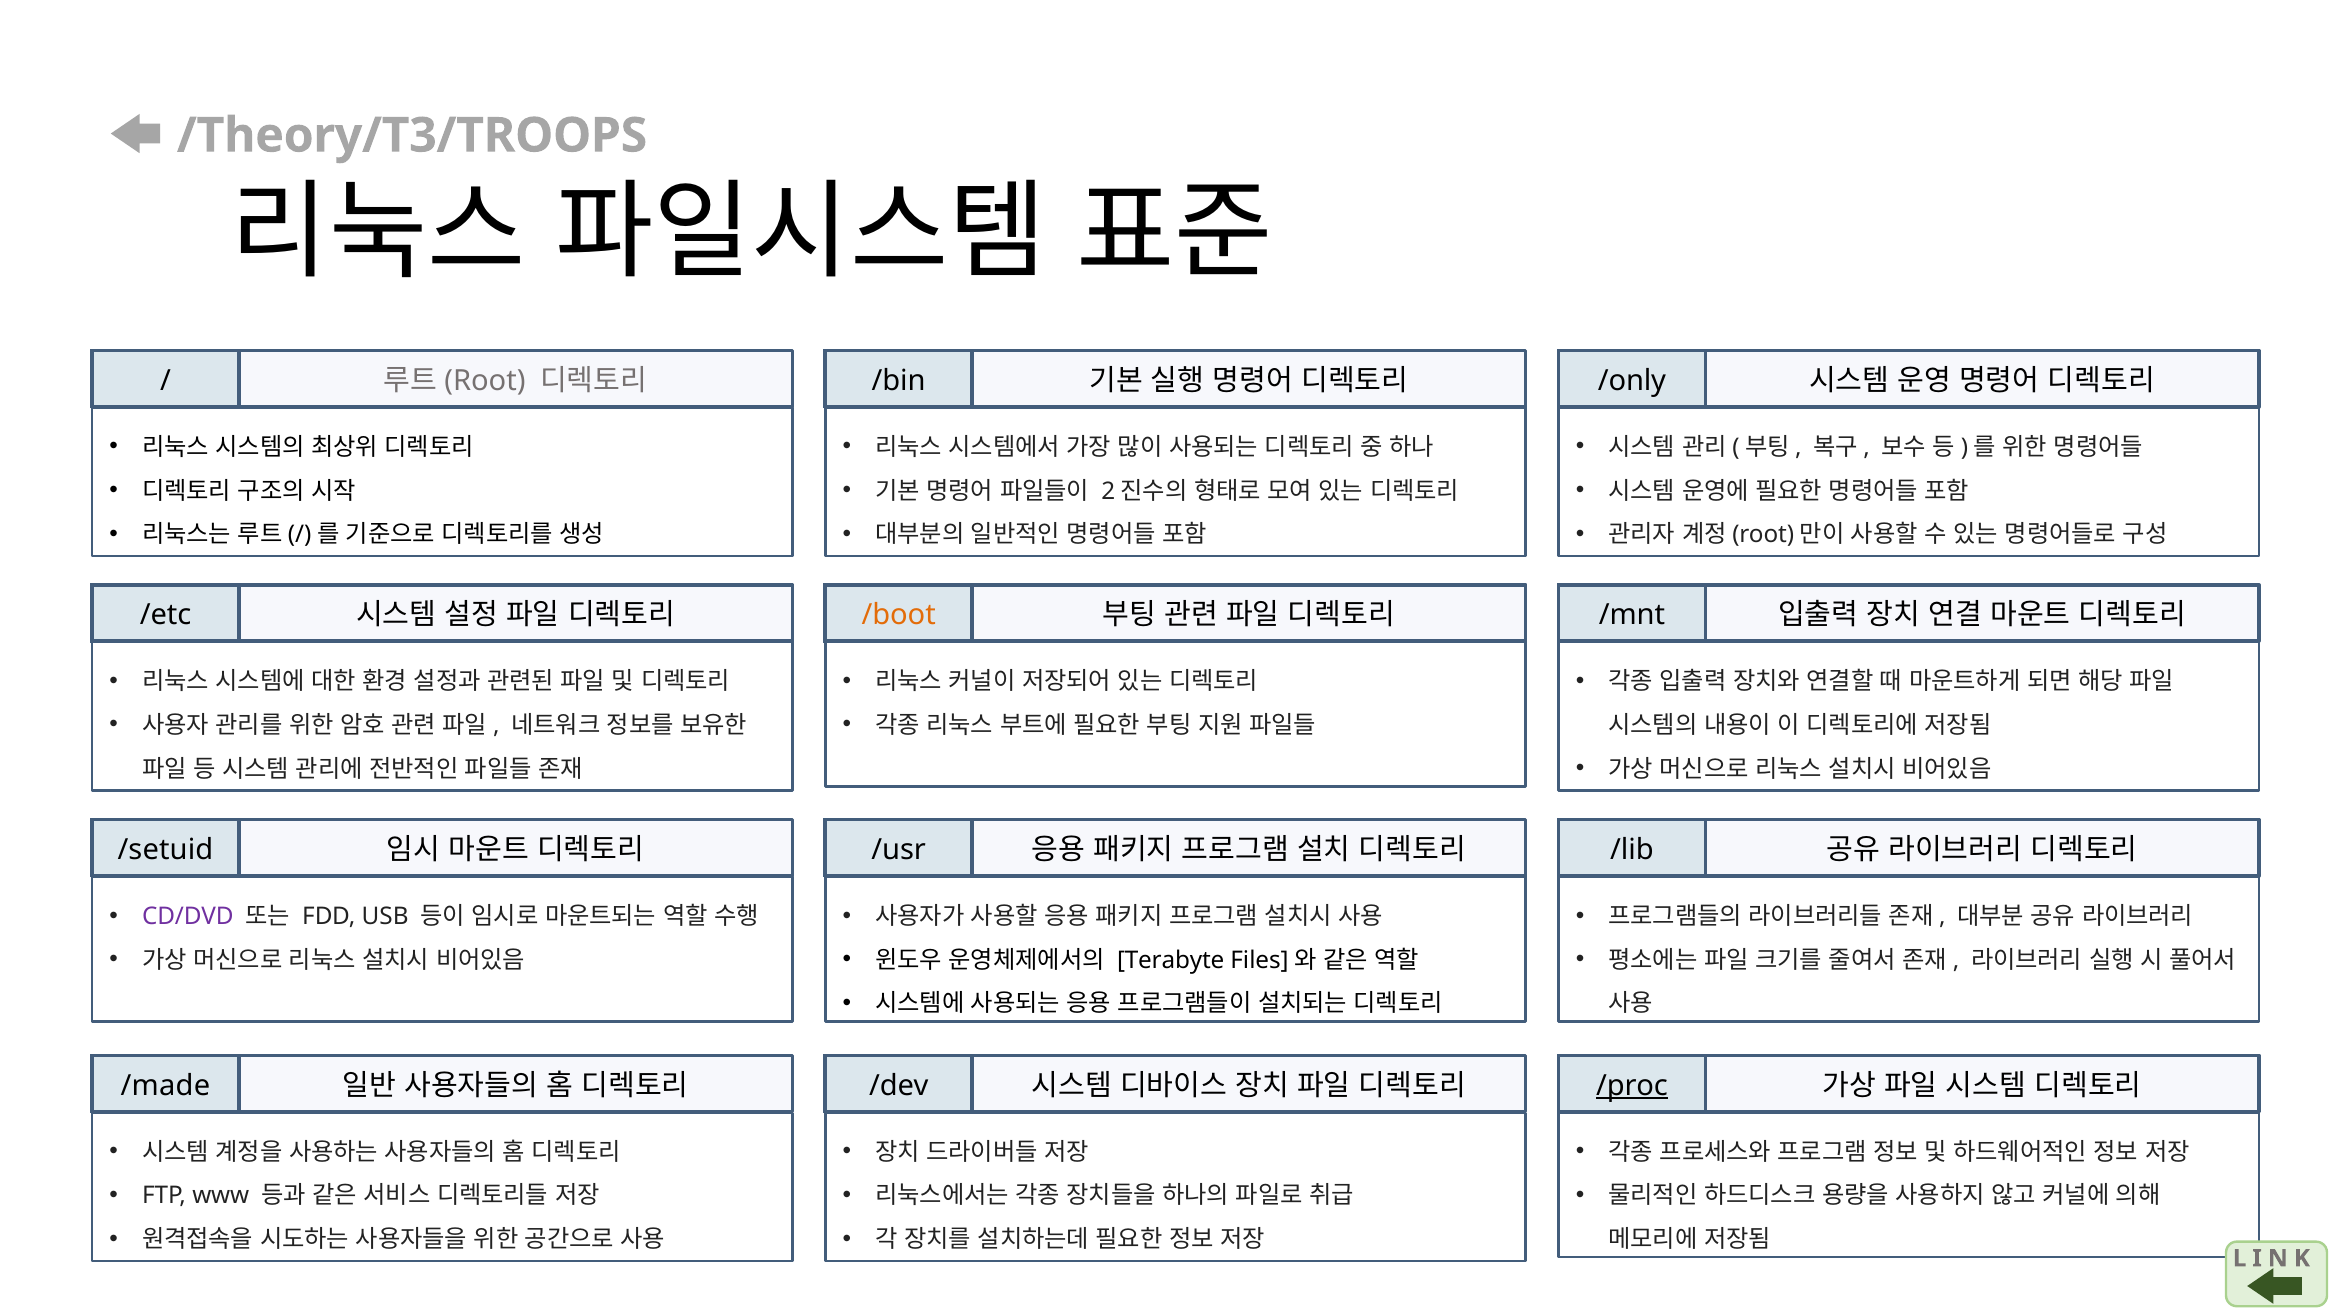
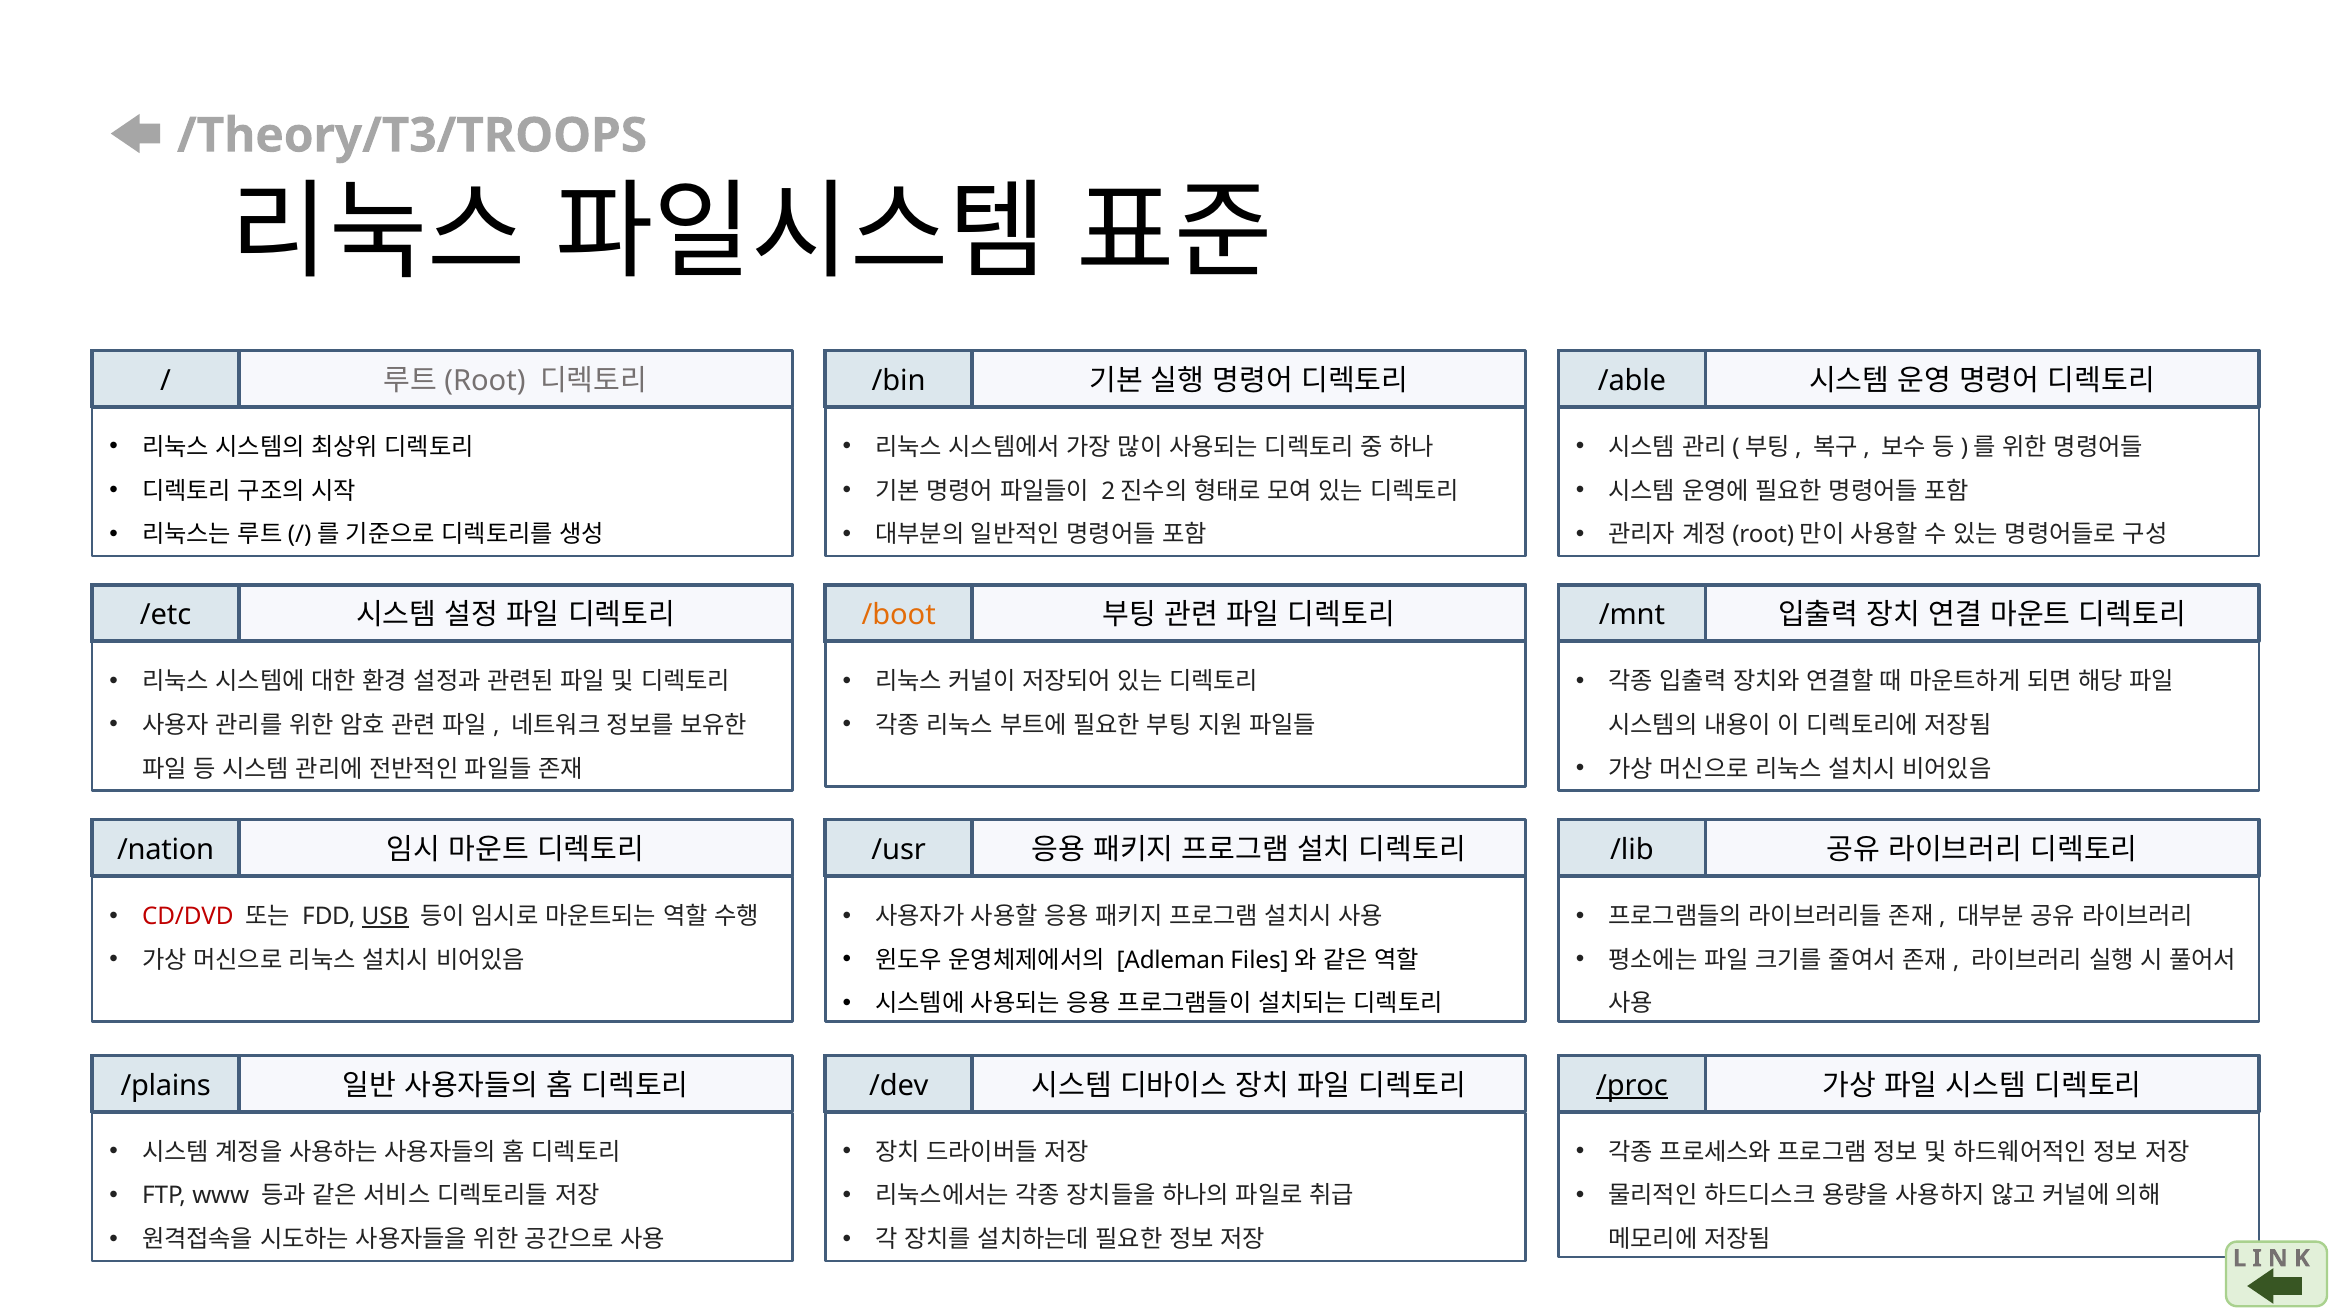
/only: /only -> /able
/setuid: /setuid -> /nation
CD/DVD colour: purple -> red
USB underline: none -> present
Terabyte: Terabyte -> Adleman
/made: /made -> /plains
